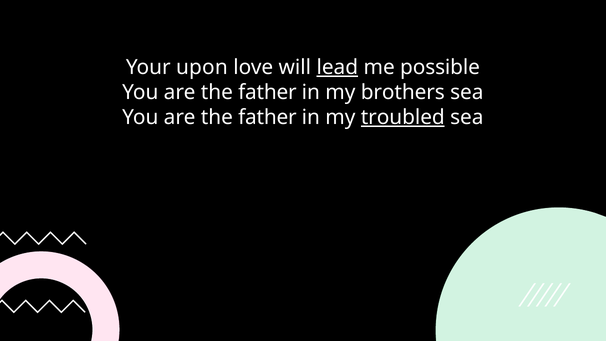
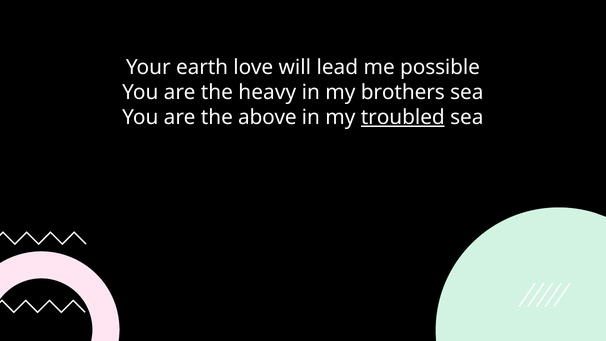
upon: upon -> earth
lead underline: present -> none
father at (267, 92): father -> heavy
father at (267, 117): father -> above
